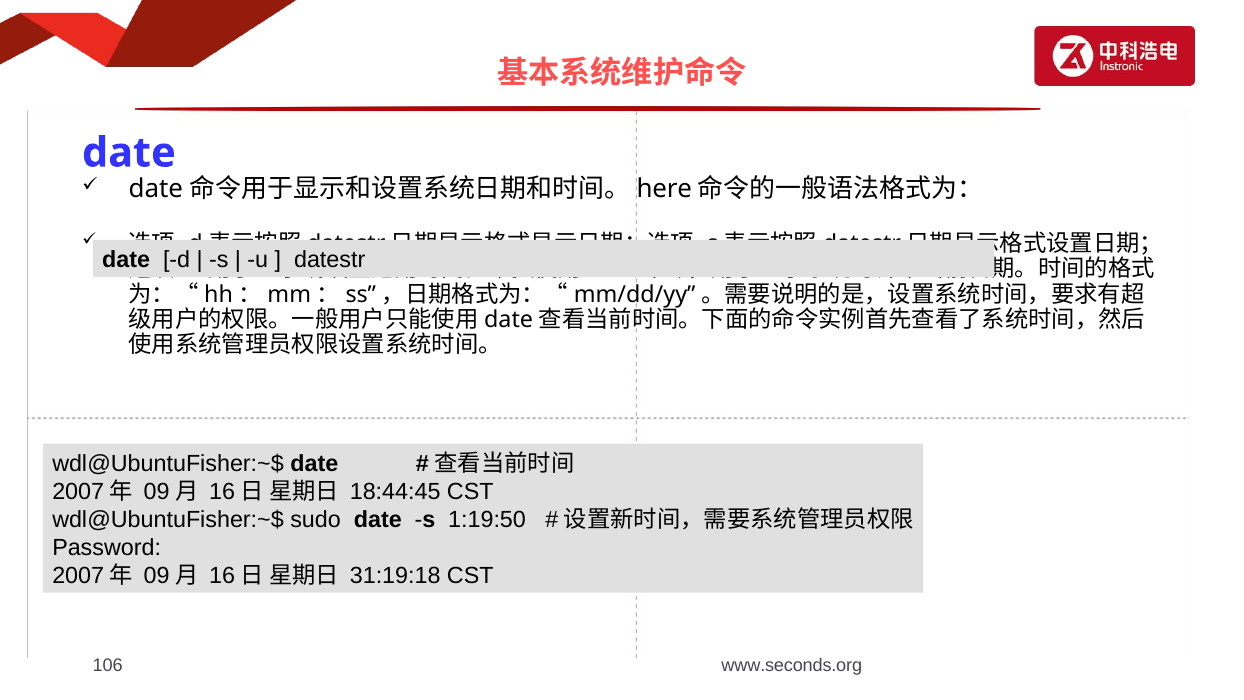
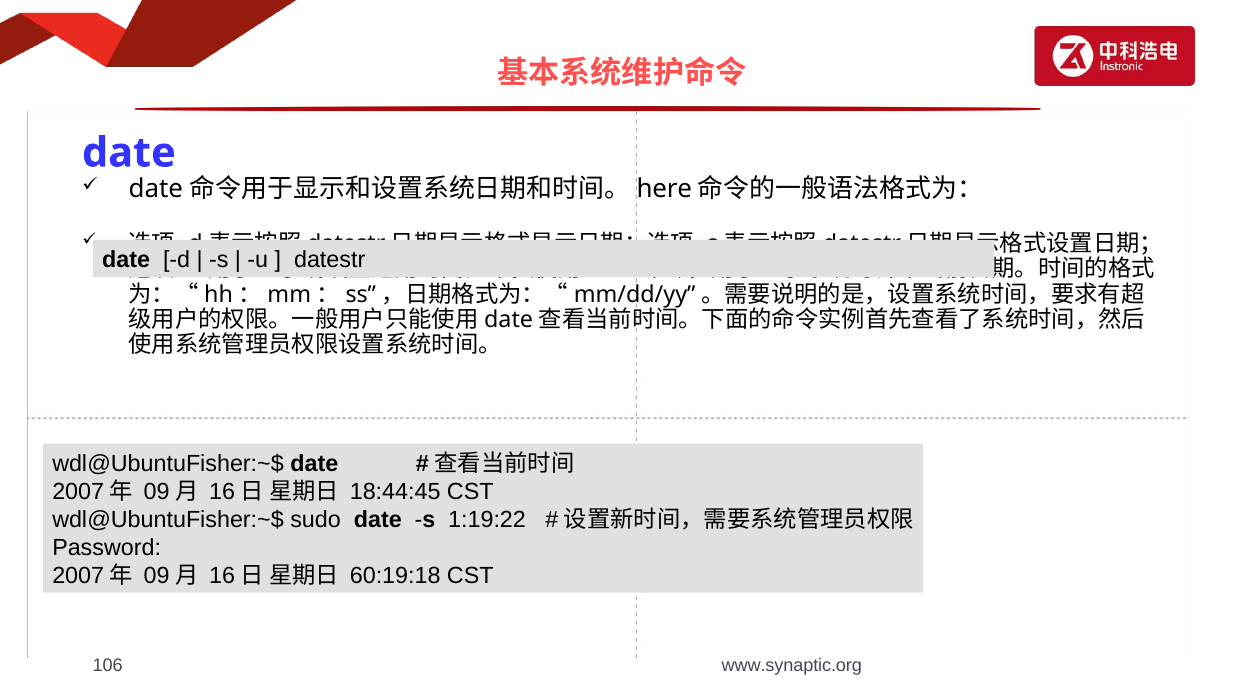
1:19:50: 1:19:50 -> 1:19:22
31:19:18: 31:19:18 -> 60:19:18
www.seconds.org: www.seconds.org -> www.synaptic.org
